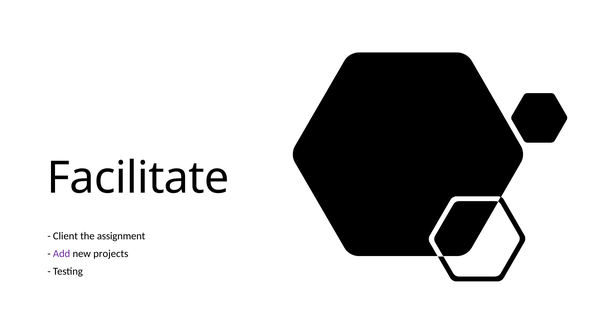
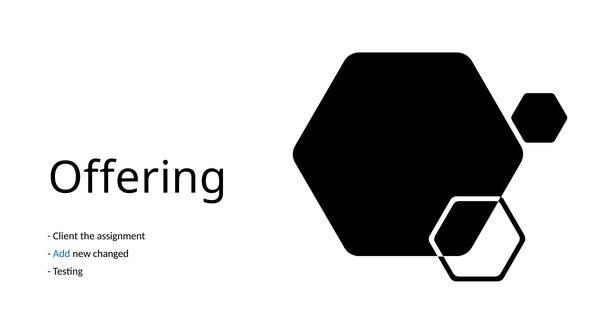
Facilitate: Facilitate -> Offering
Add colour: purple -> blue
projects: projects -> changed
